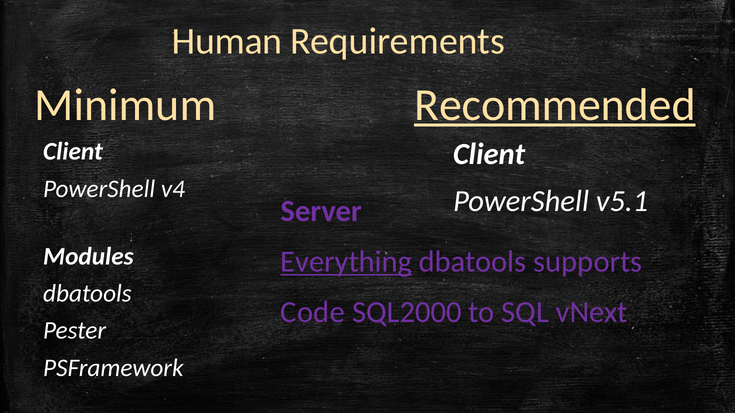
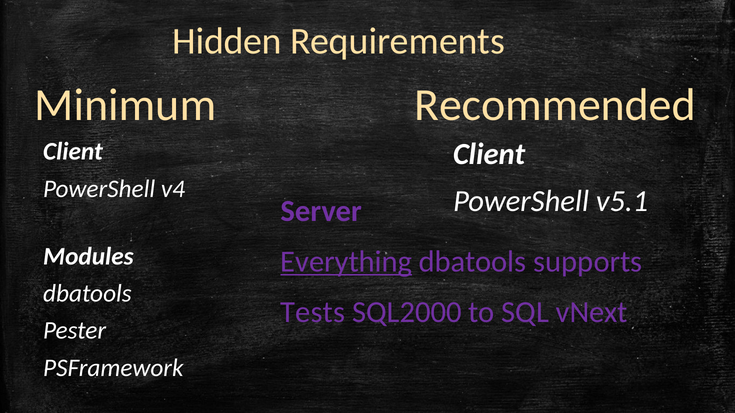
Human: Human -> Hidden
Recommended underline: present -> none
Code: Code -> Tests
